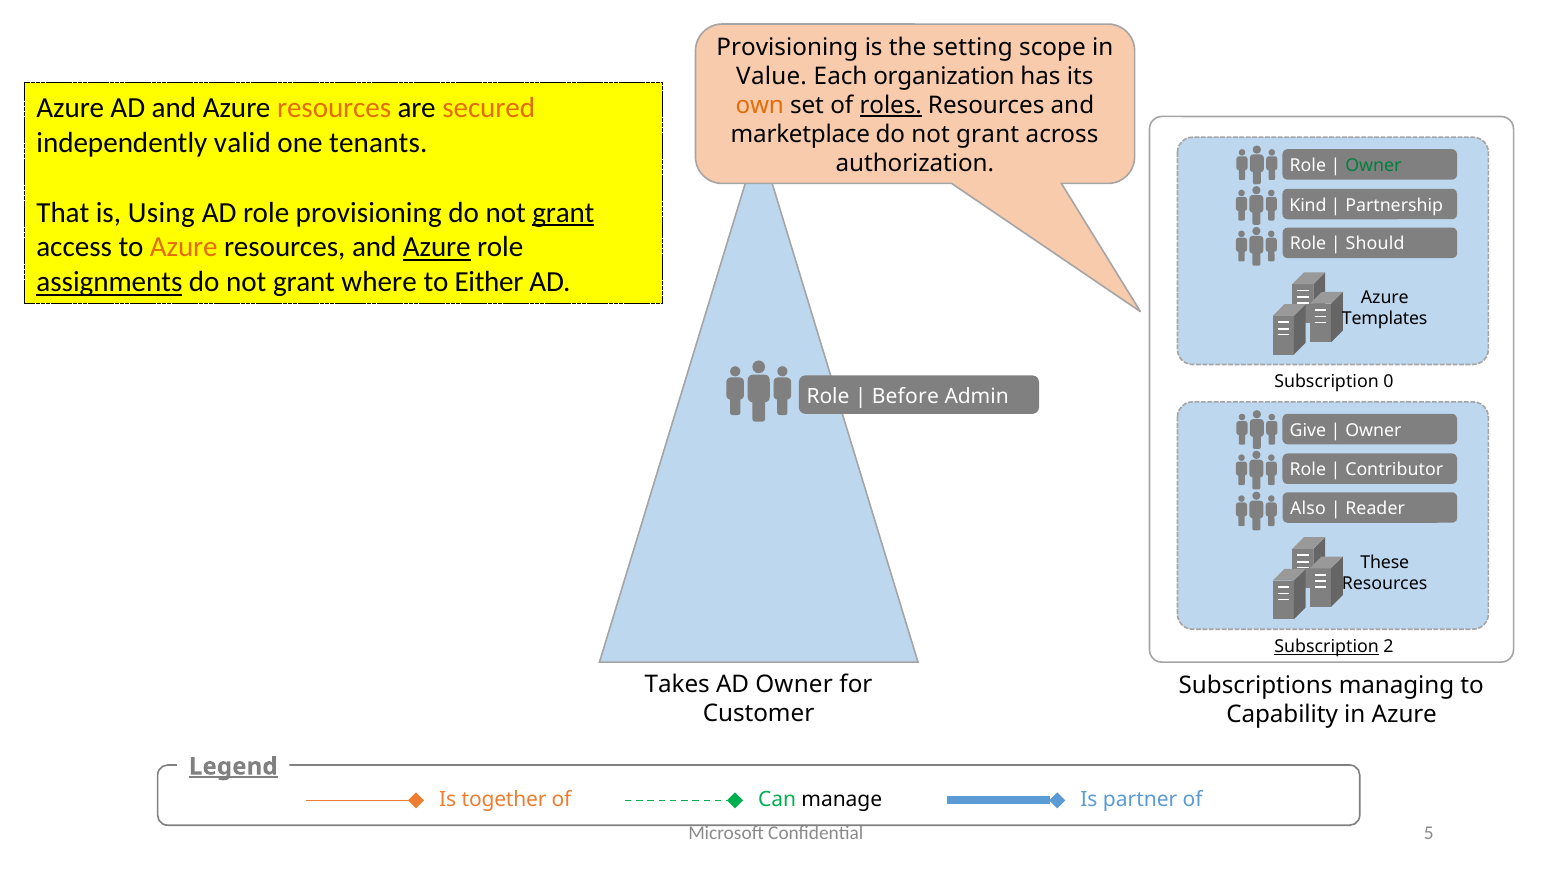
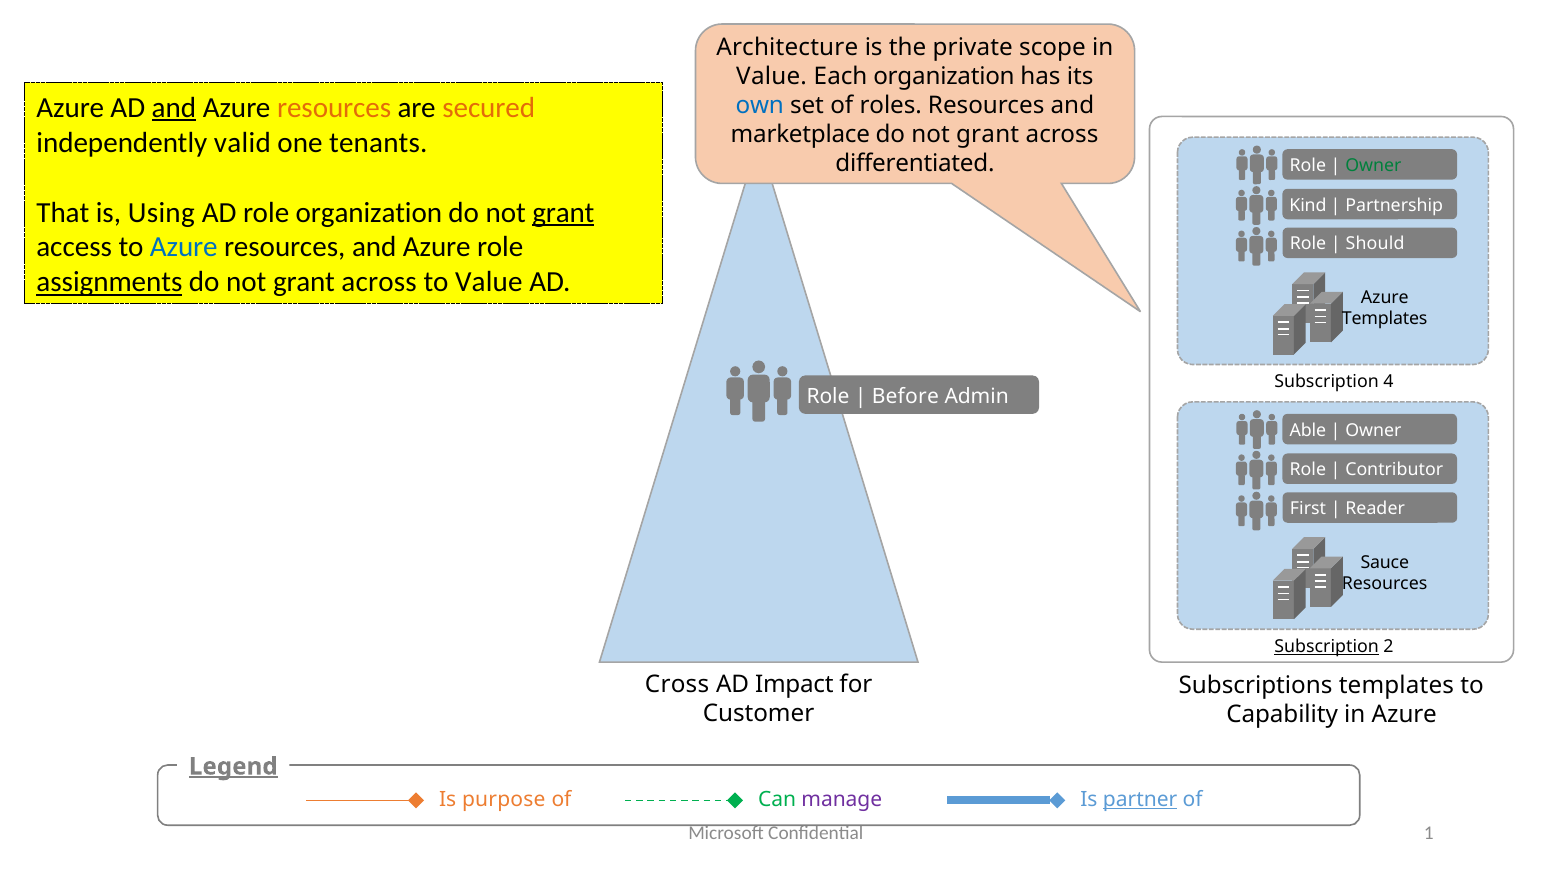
Provisioning at (787, 47): Provisioning -> Architecture
setting: setting -> private
and at (174, 108) underline: none -> present
own colour: orange -> blue
roles underline: present -> none
authorization: authorization -> differentiated
role provisioning: provisioning -> organization
Azure at (184, 247) colour: orange -> blue
Azure at (437, 247) underline: present -> none
where at (379, 282): where -> across
to Either: Either -> Value
0: 0 -> 4
Give: Give -> Able
Also: Also -> First
These: These -> Sauce
Takes: Takes -> Cross
AD Owner: Owner -> Impact
Subscriptions managing: managing -> templates
together: together -> purpose
manage colour: black -> purple
partner underline: none -> present
5: 5 -> 1
